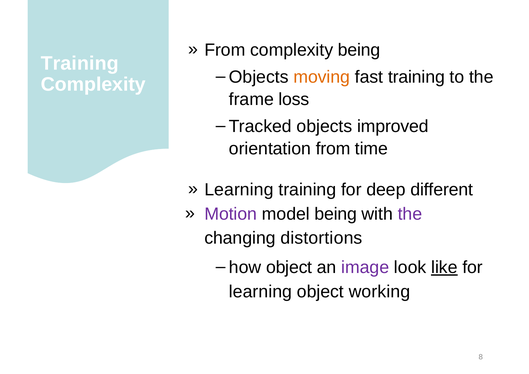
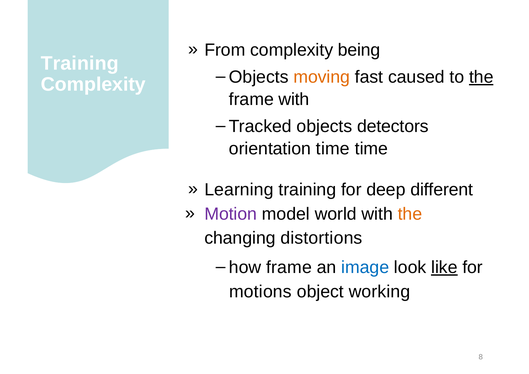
fast training: training -> caused
the at (481, 77) underline: none -> present
frame loss: loss -> with
improved: improved -> detectors
orientation from: from -> time
model being: being -> world
the at (410, 214) colour: purple -> orange
how object: object -> frame
image colour: purple -> blue
learning at (260, 292): learning -> motions
